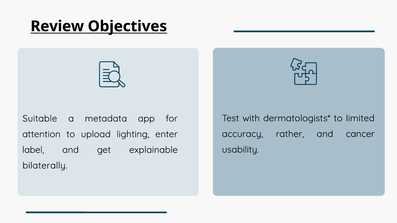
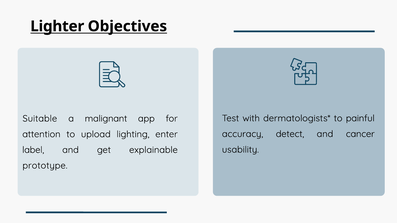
Review: Review -> Lighter
limited: limited -> painful
metadata: metadata -> malignant
rather: rather -> detect
bilaterally: bilaterally -> prototype
